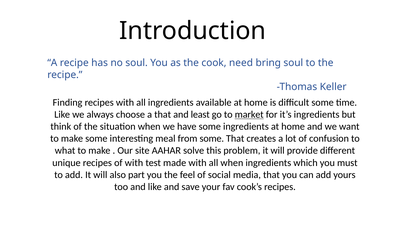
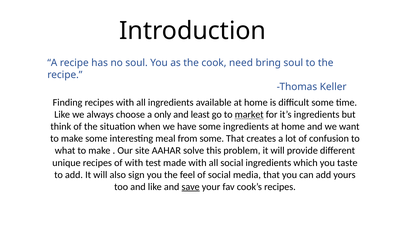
a that: that -> only
all when: when -> social
must: must -> taste
part: part -> sign
save underline: none -> present
